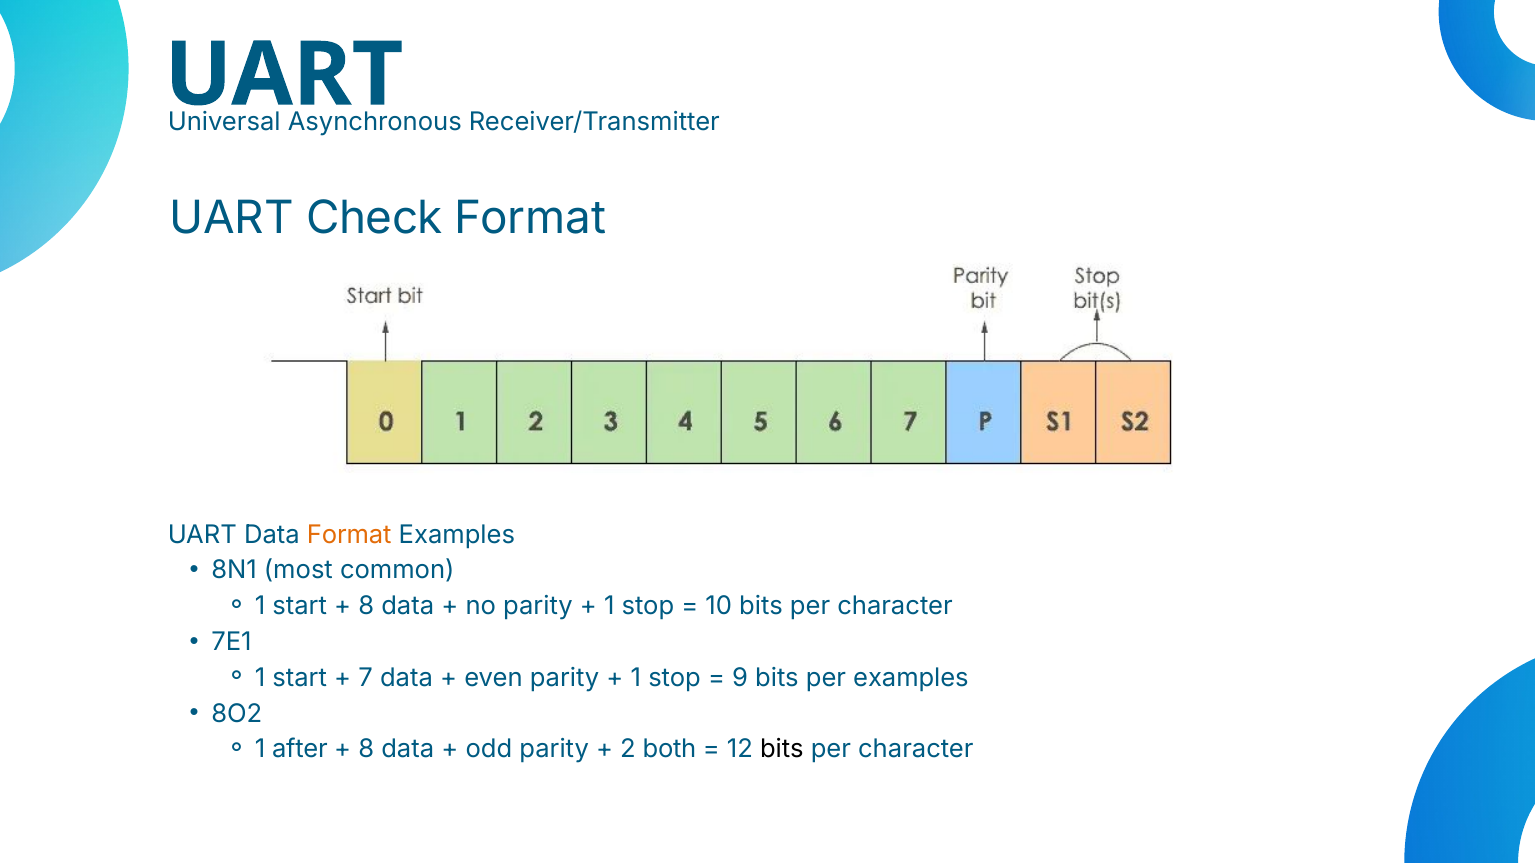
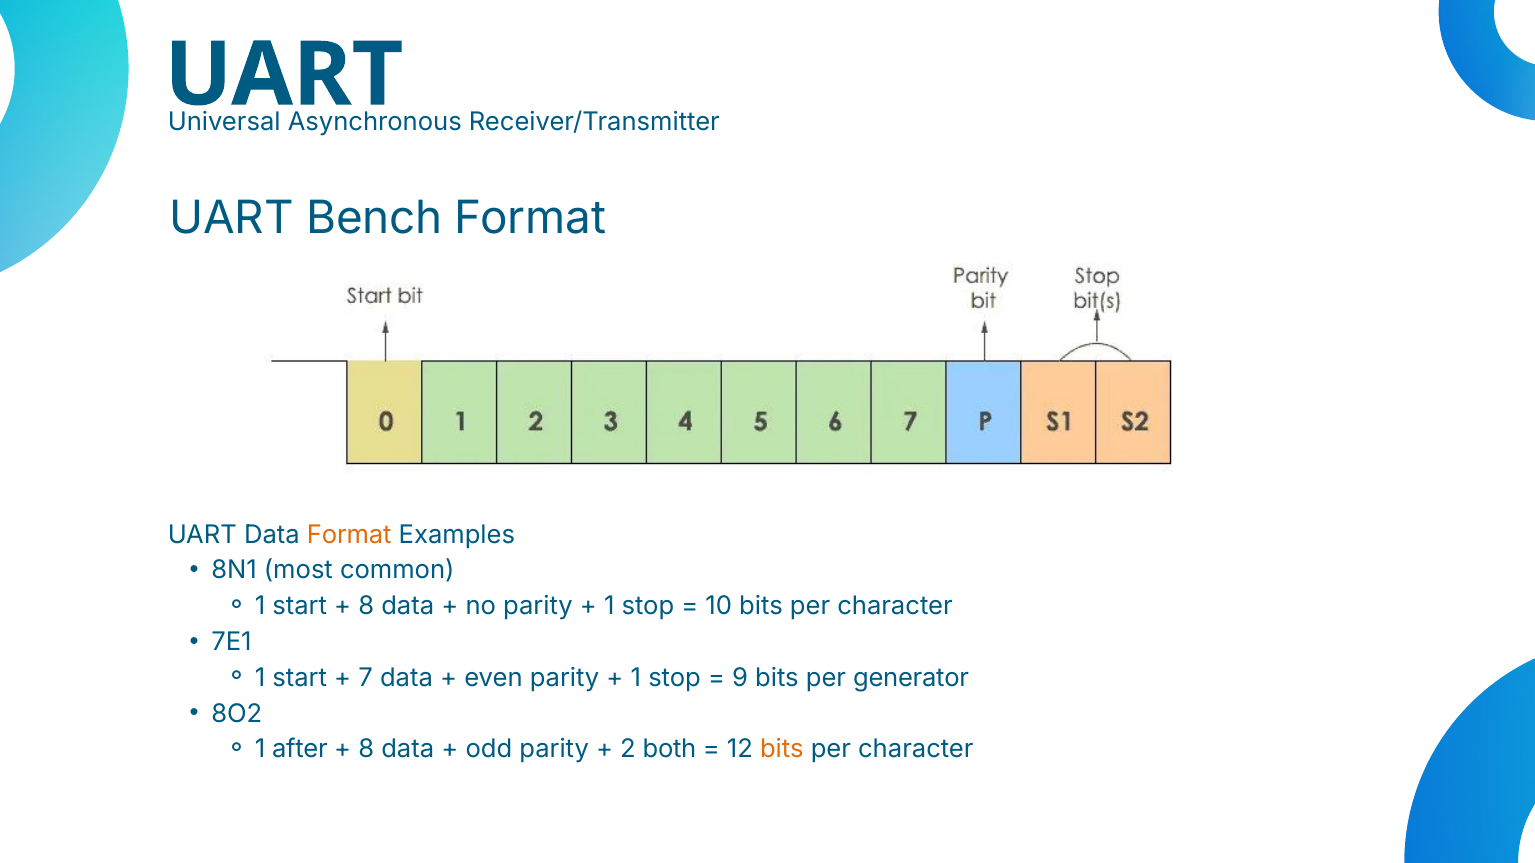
Check: Check -> Bench
per examples: examples -> generator
bits at (782, 750) colour: black -> orange
